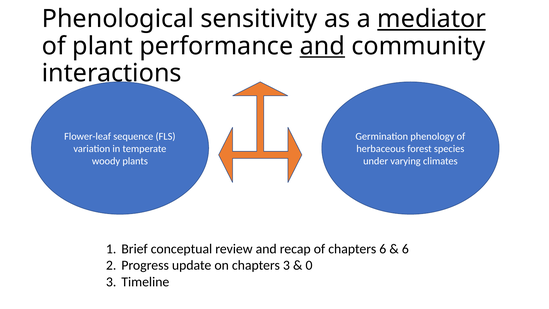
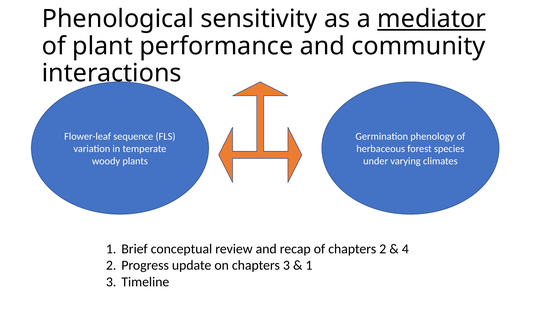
and at (322, 46) underline: present -> none
chapters 6: 6 -> 2
6 at (405, 249): 6 -> 4
0 at (309, 265): 0 -> 1
